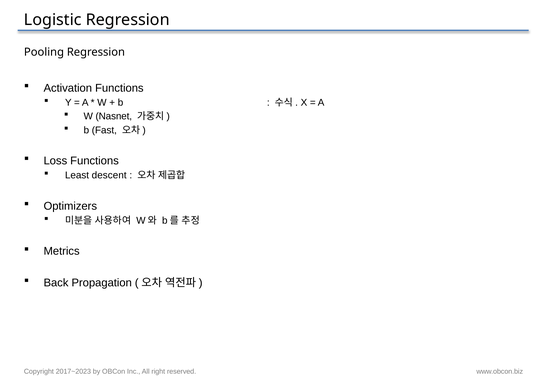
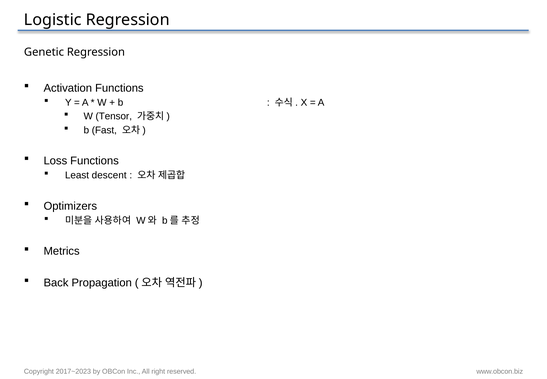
Pooling: Pooling -> Genetic
Nasnet: Nasnet -> Tensor
